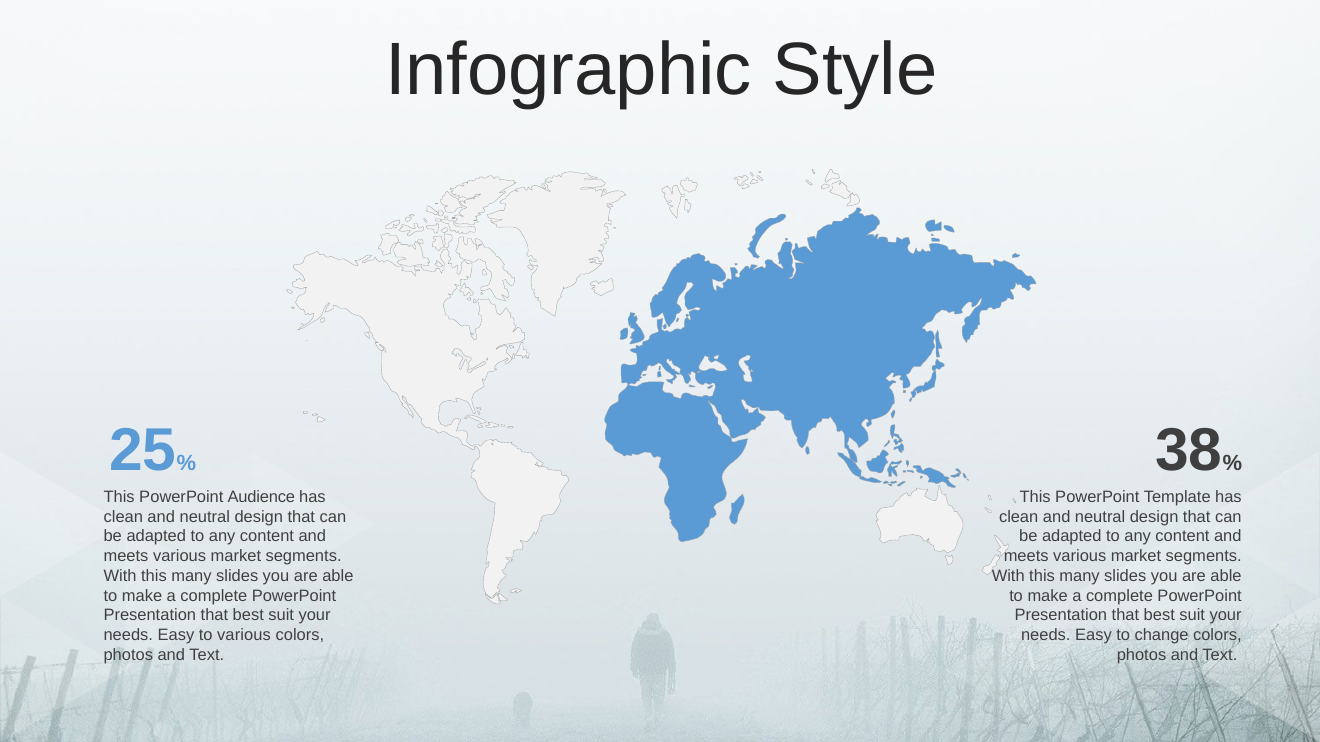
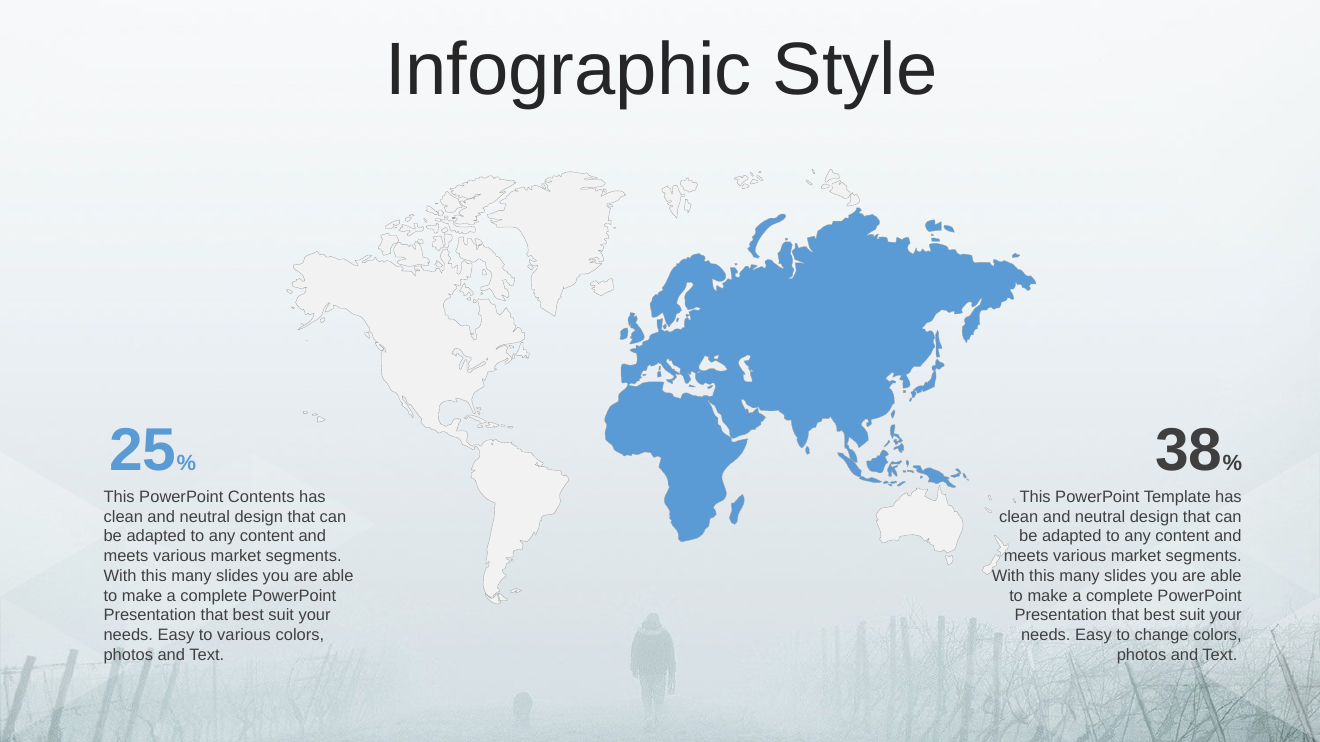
Audience: Audience -> Contents
